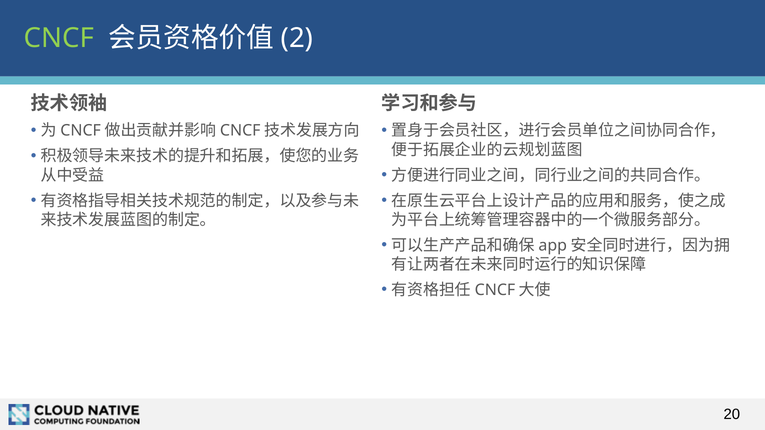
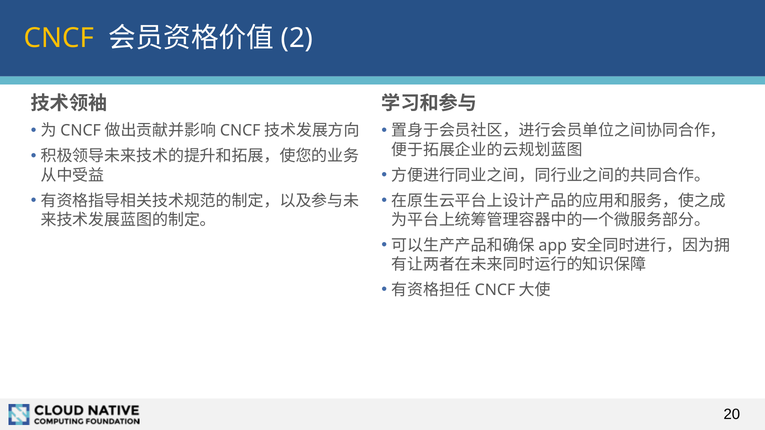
CNCF colour: light green -> yellow
